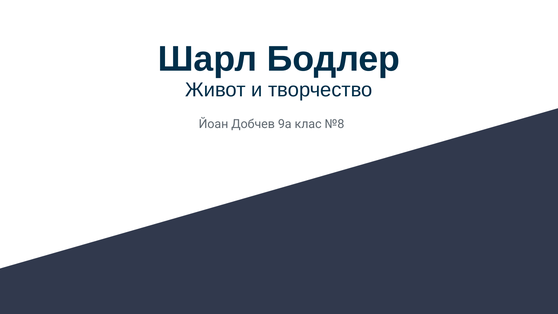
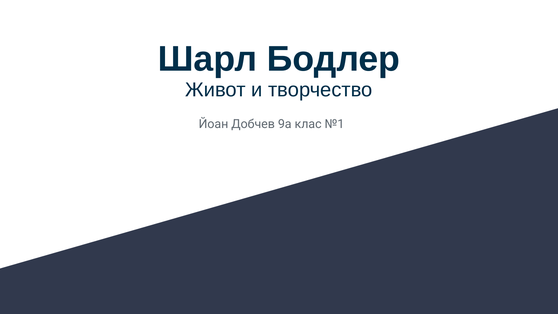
№8: №8 -> №1
